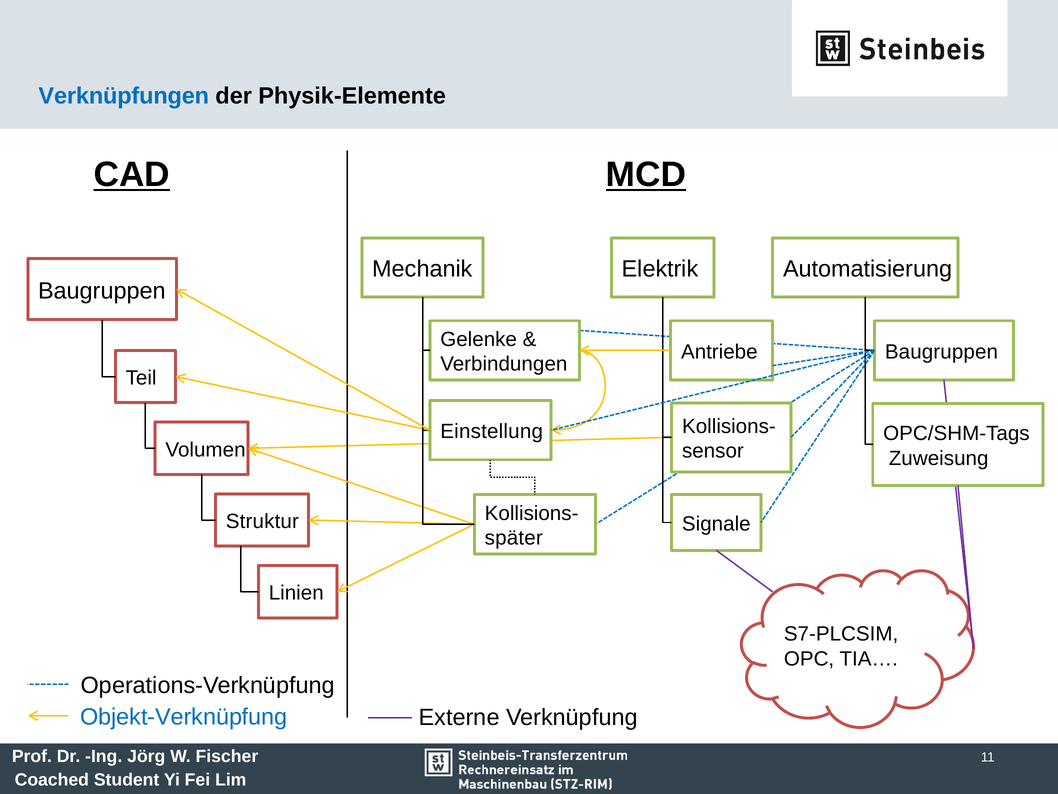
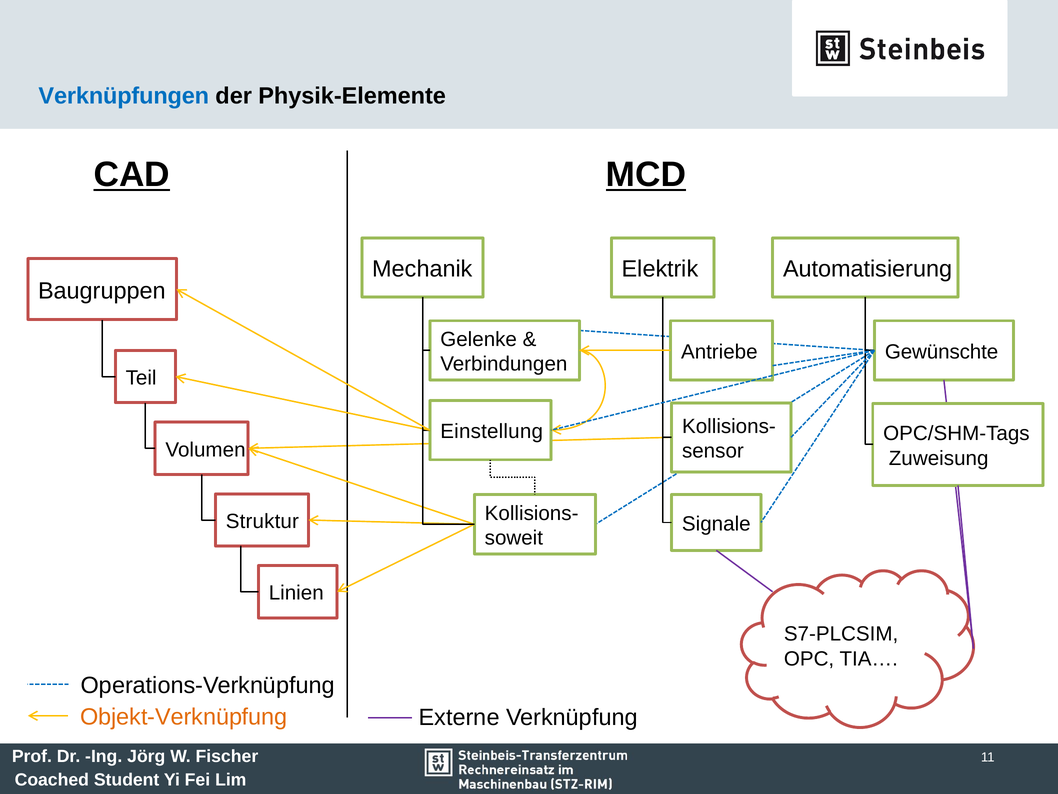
Baugruppen at (941, 352): Baugruppen -> Gewünschte
später: später -> soweit
Objekt-Verknüpfung colour: blue -> orange
